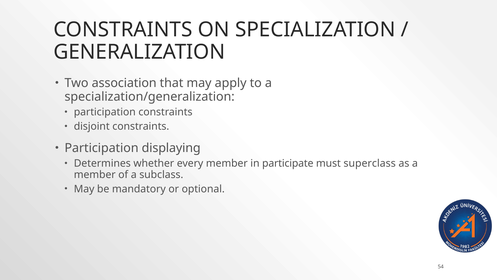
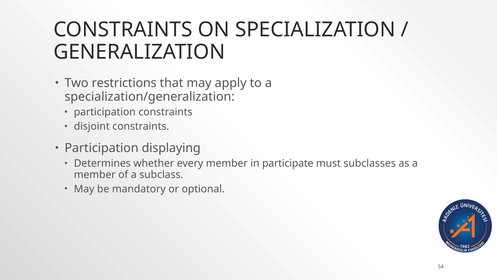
association: association -> restrictions
superclass: superclass -> subclasses
